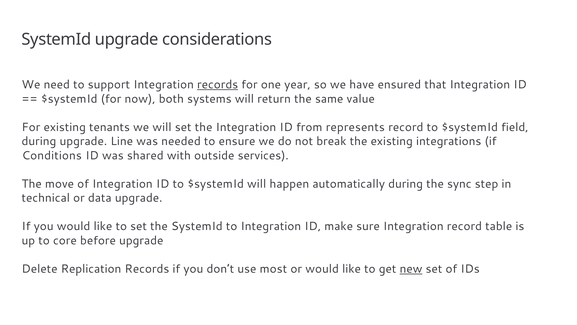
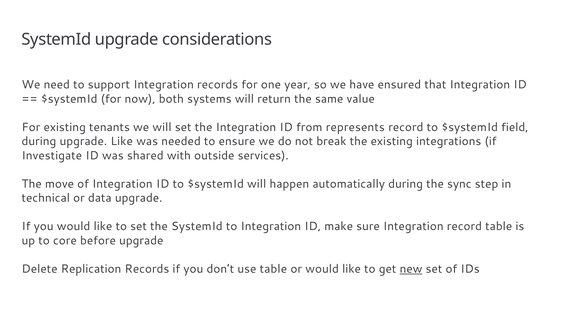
records at (218, 84) underline: present -> none
upgrade Line: Line -> Like
Conditions: Conditions -> Investigate
use most: most -> table
